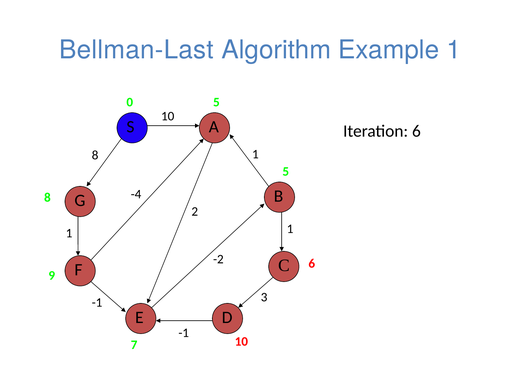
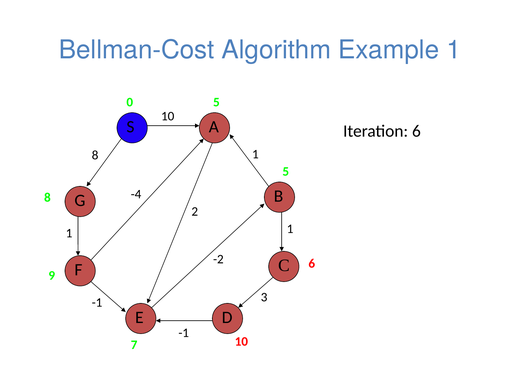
Bellman-Last: Bellman-Last -> Bellman-Cost
